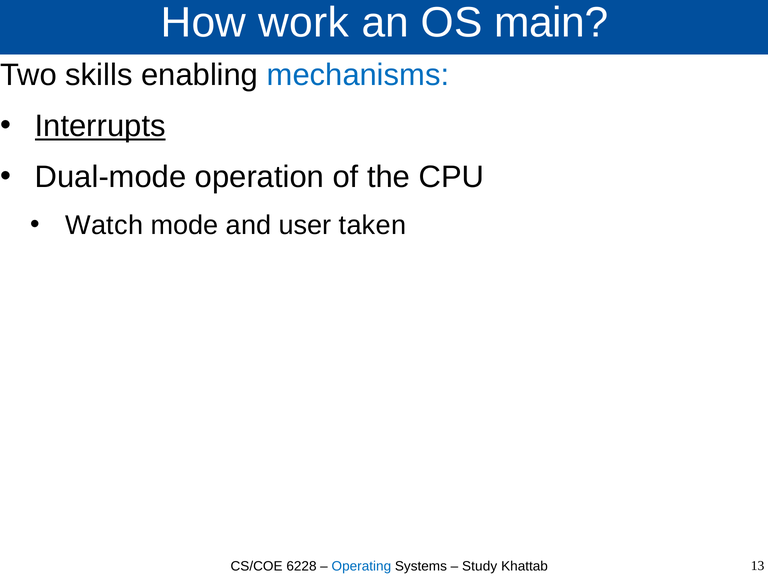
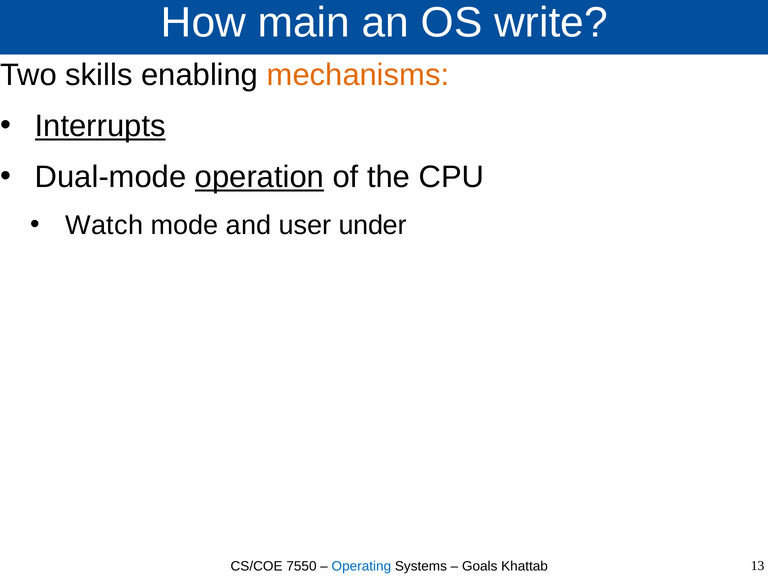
work: work -> main
main: main -> write
mechanisms colour: blue -> orange
operation underline: none -> present
taken: taken -> under
6228: 6228 -> 7550
Study: Study -> Goals
